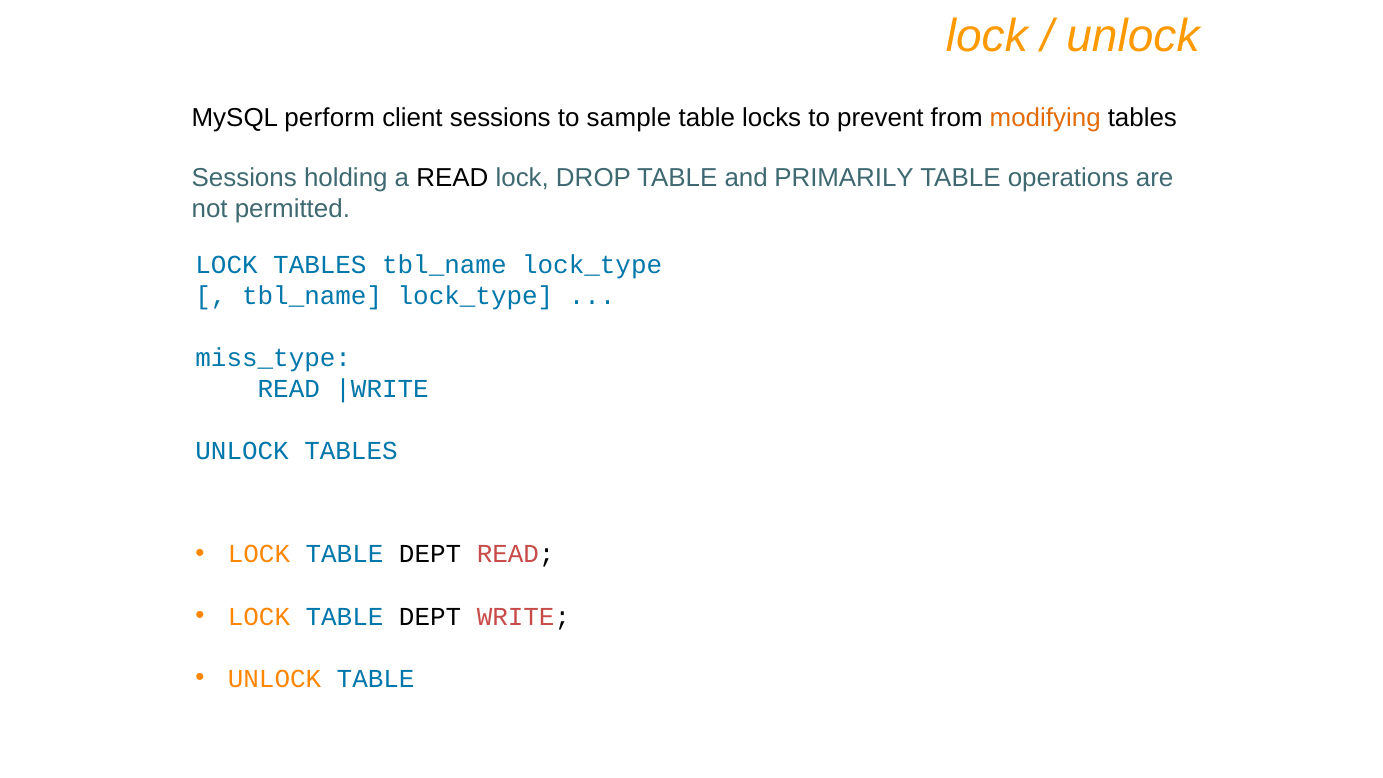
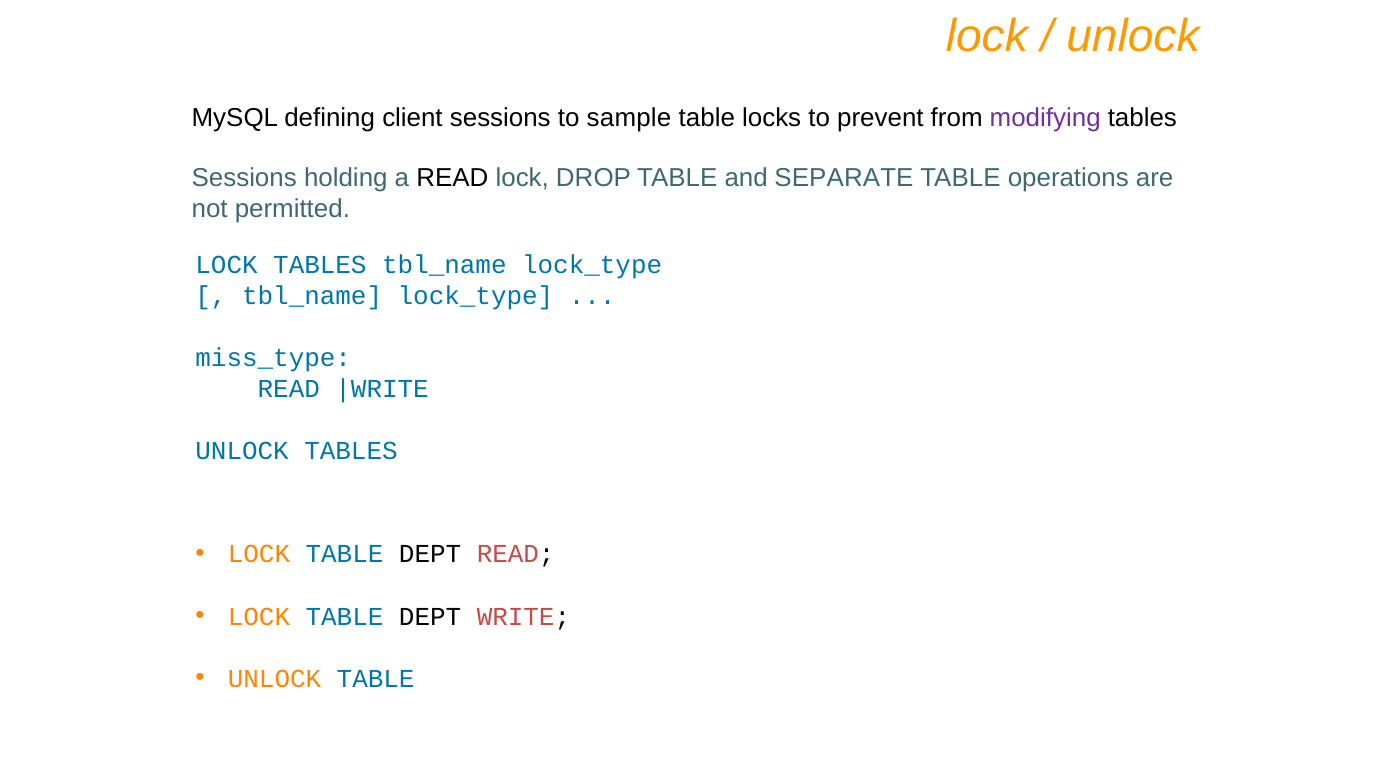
perform: perform -> defining
modifying colour: orange -> purple
PRIMARILY: PRIMARILY -> SEPARATE
